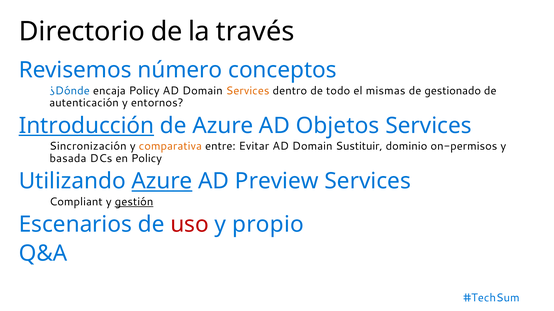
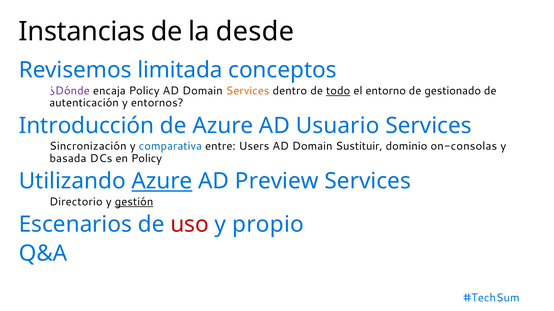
Directorio: Directorio -> Instancias
través: través -> desde
número: número -> limitada
¿Dónde colour: blue -> purple
todo underline: none -> present
mismas: mismas -> entorno
Introducción underline: present -> none
Objetos: Objetos -> Usuario
comparativa colour: orange -> blue
Evitar: Evitar -> Users
on-permisos: on-permisos -> on-consolas
Compliant: Compliant -> Directorio
